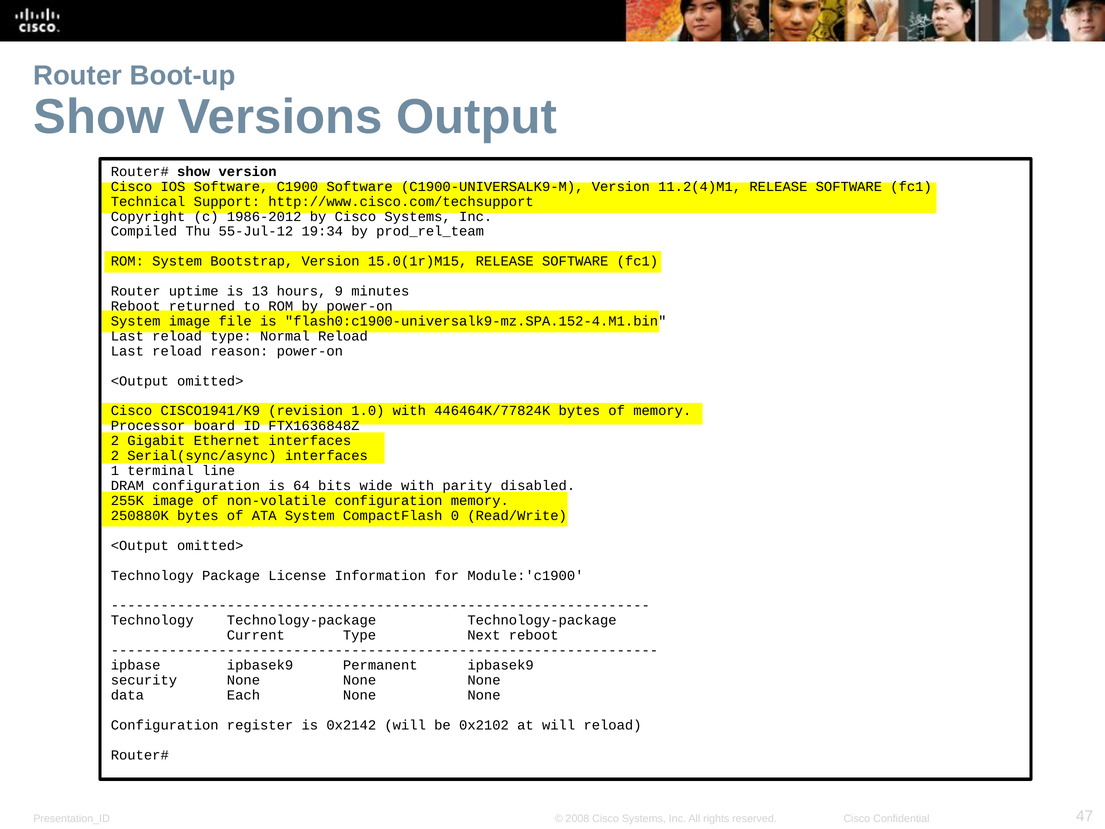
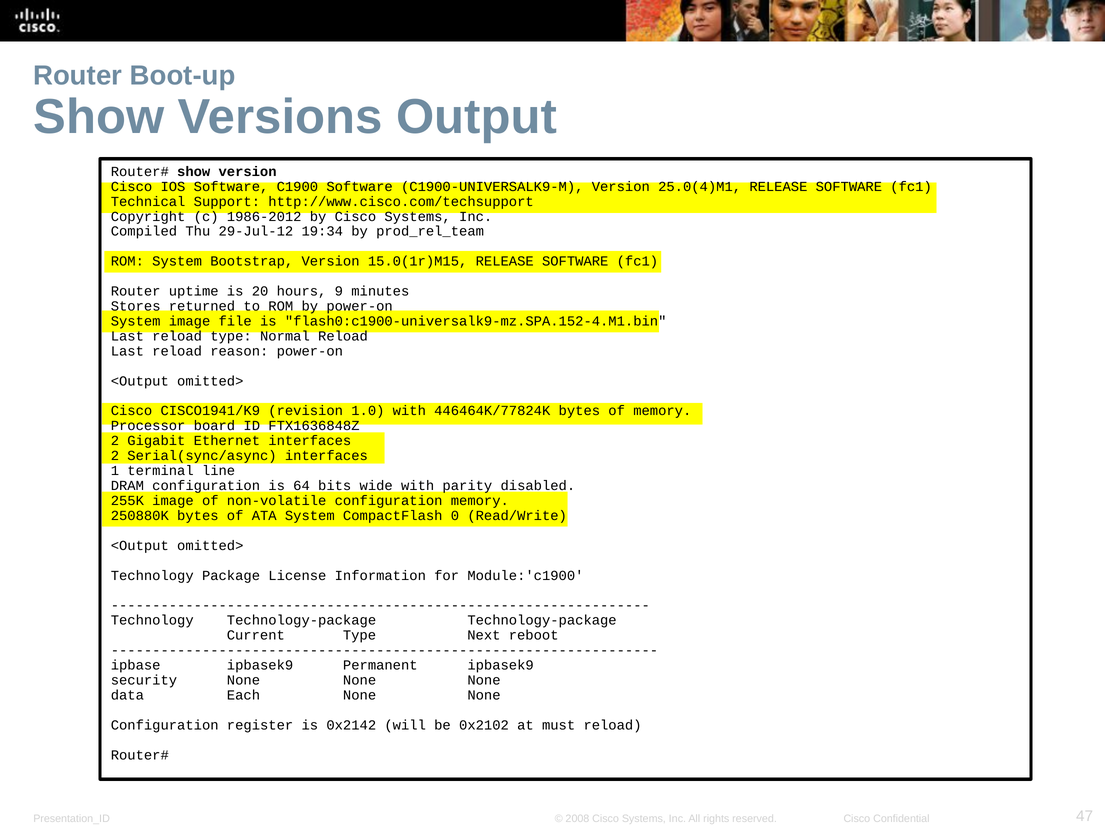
11.2(4)M1: 11.2(4)M1 -> 25.0(4)M1
55-Jul-12: 55-Jul-12 -> 29-Jul-12
13: 13 -> 20
Reboot at (136, 306): Reboot -> Stores
at will: will -> must
